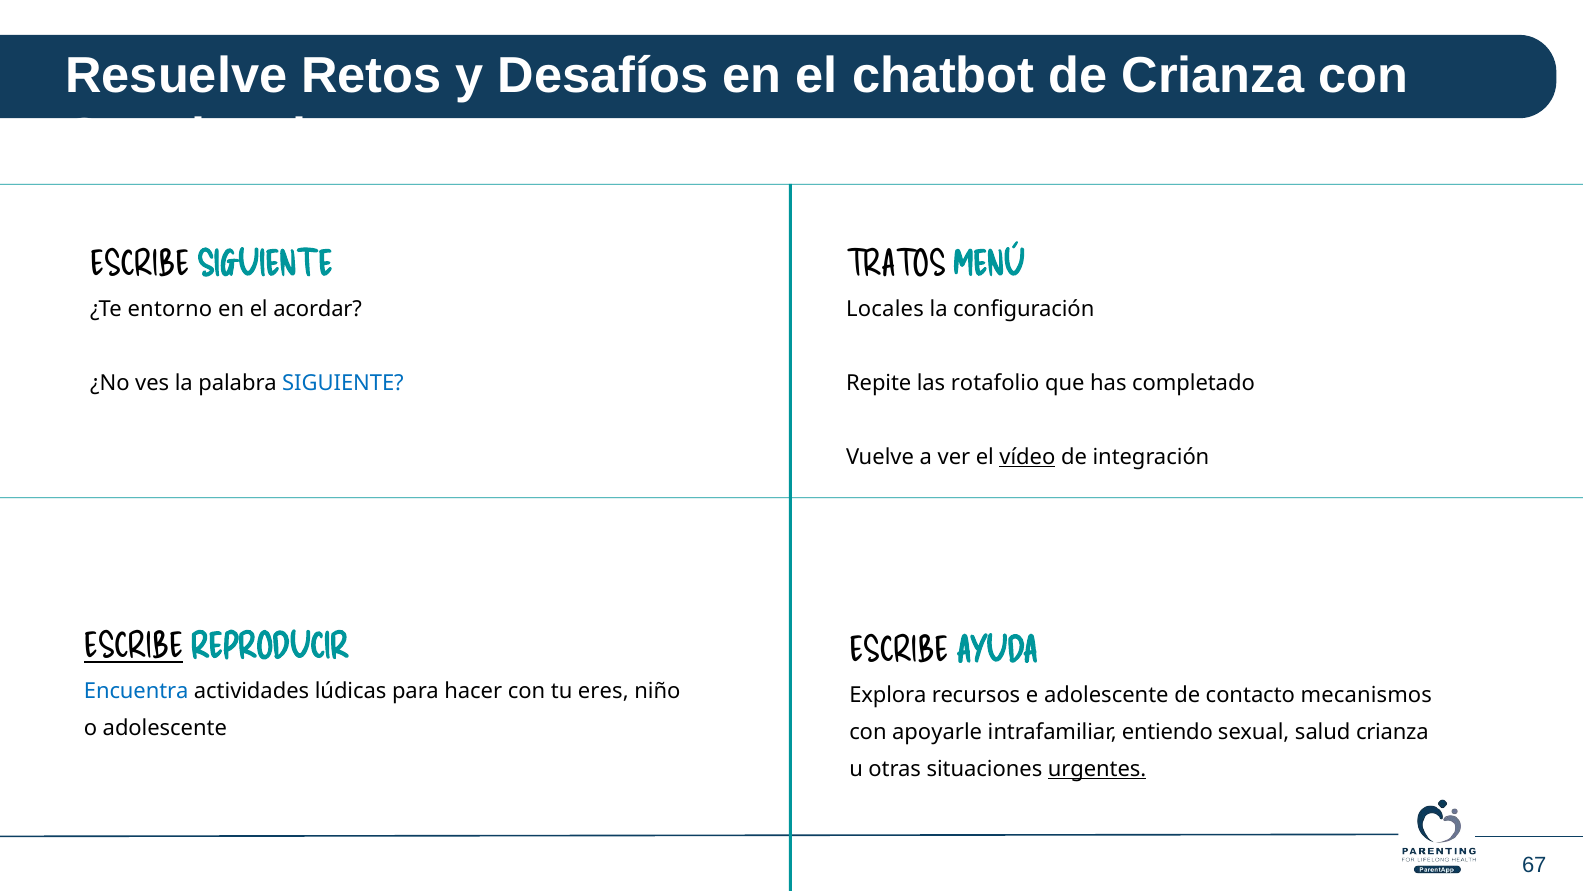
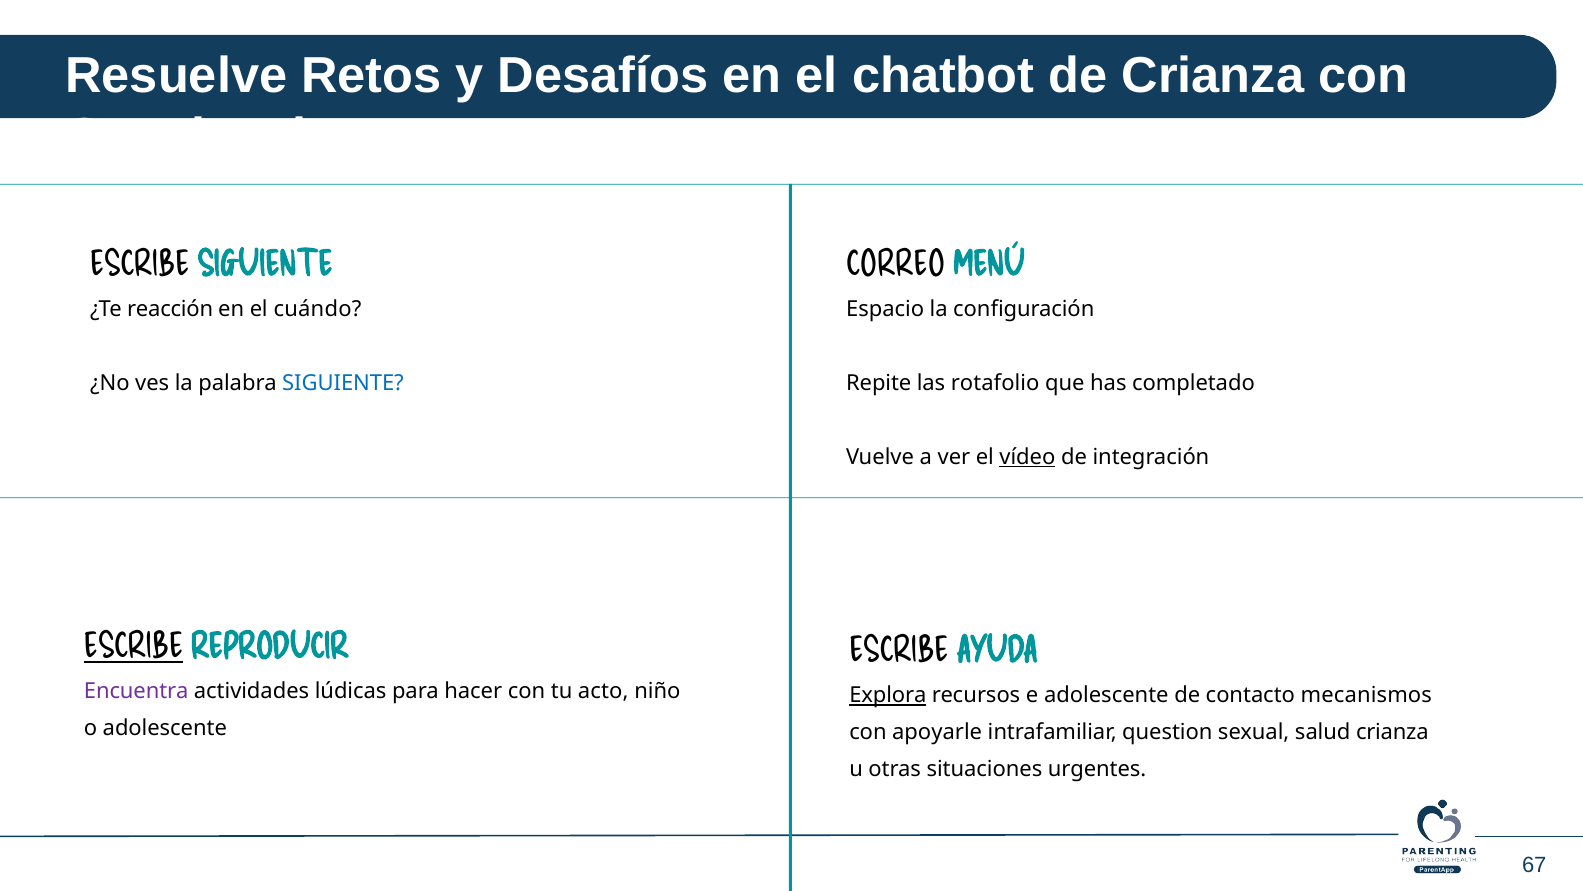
TRATOS: TRATOS -> CORREO
entorno: entorno -> reacción
acordar: acordar -> cuándo
Locales: Locales -> Espacio
Encuentra colour: blue -> purple
eres: eres -> acto
Explora underline: none -> present
entiendo: entiendo -> question
urgentes underline: present -> none
